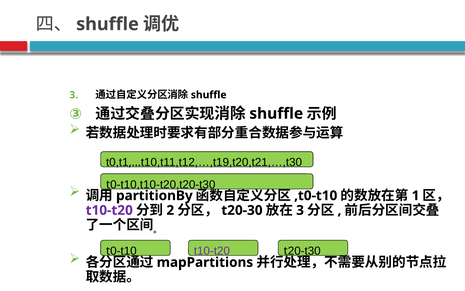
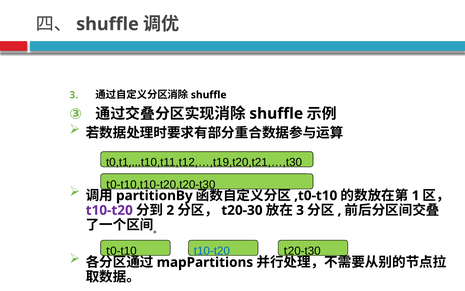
t10-t20 at (212, 251) colour: purple -> blue
